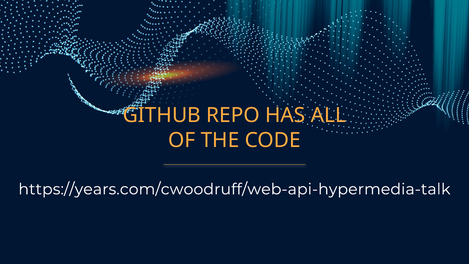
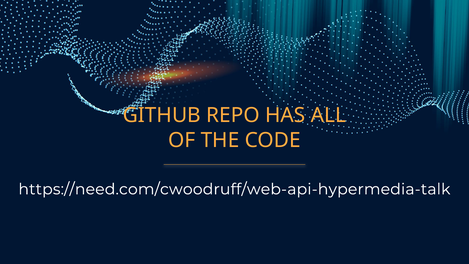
https://years.com/cwoodruff/web-api-hypermedia-talk: https://years.com/cwoodruff/web-api-hypermedia-talk -> https://need.com/cwoodruff/web-api-hypermedia-talk
